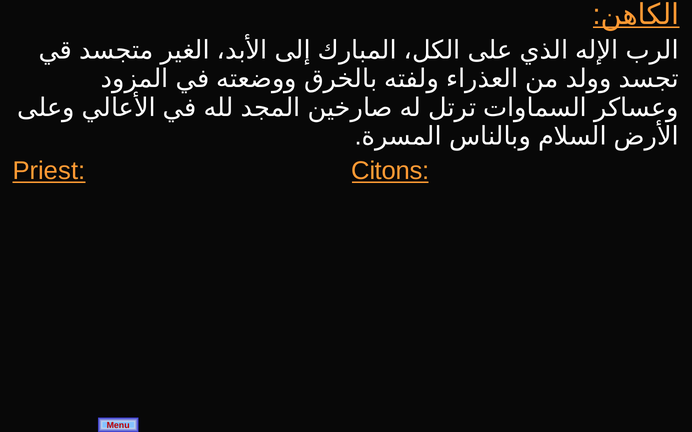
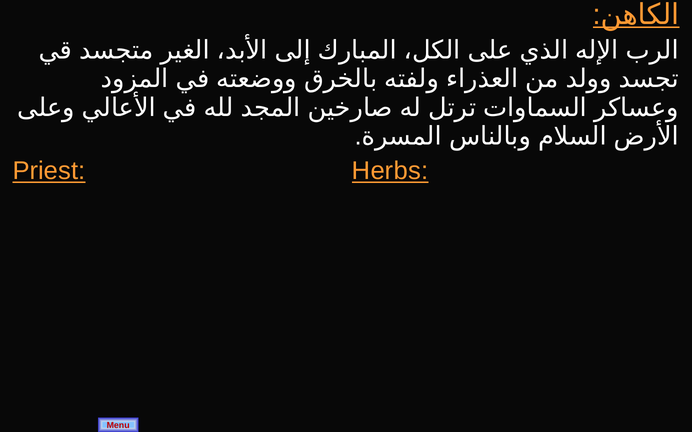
Citons: Citons -> Herbs
